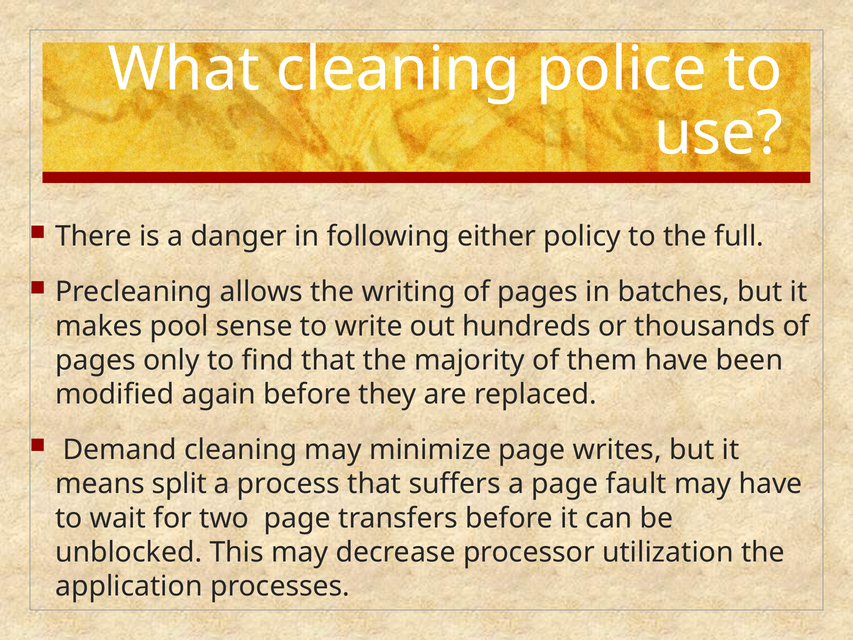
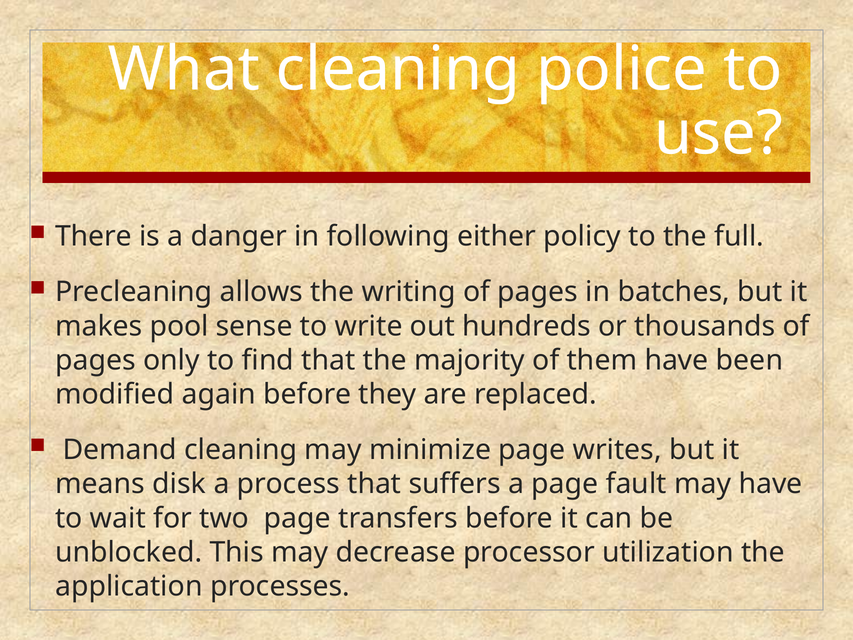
split: split -> disk
